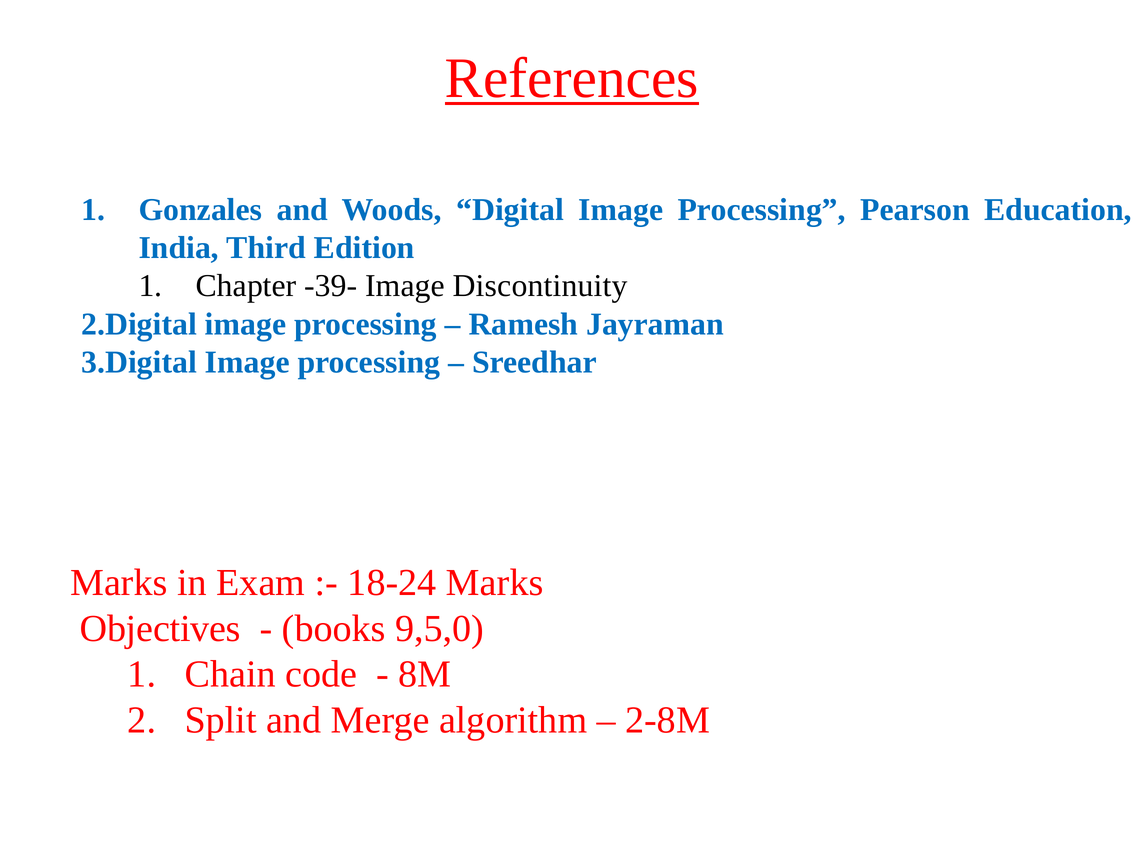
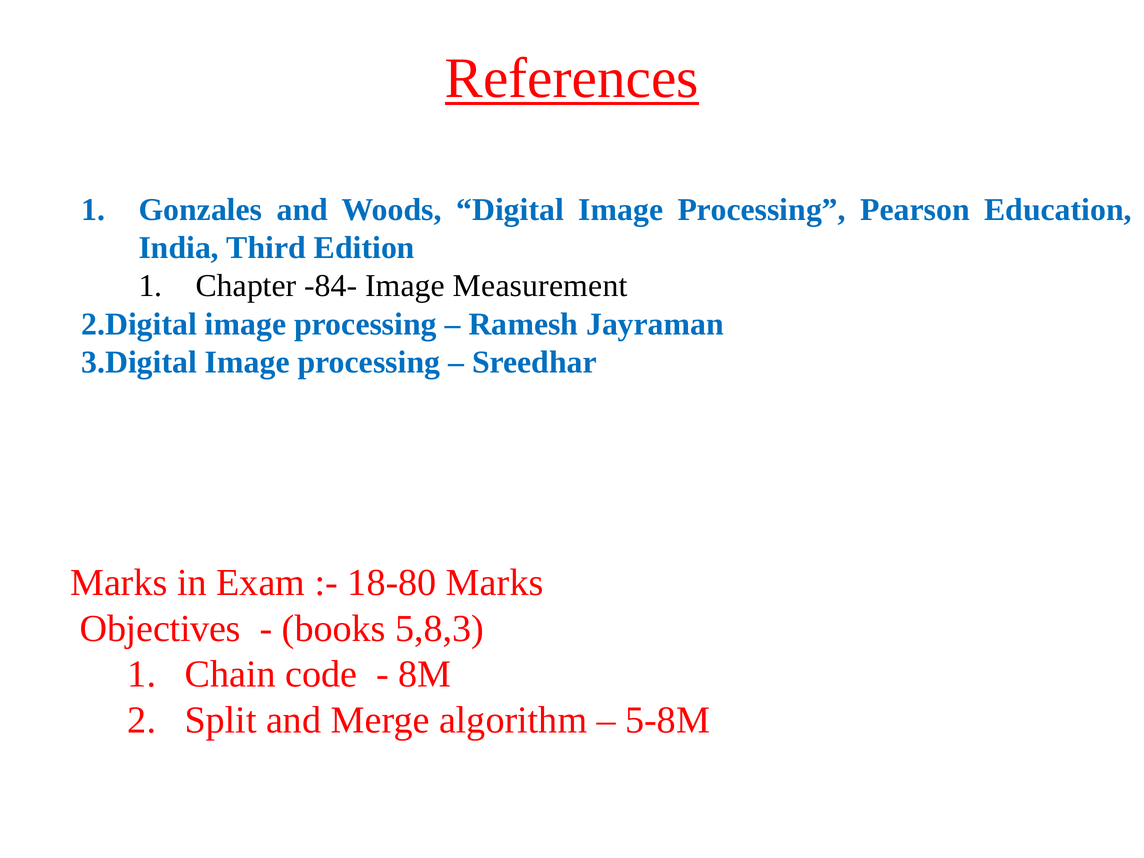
-39-: -39- -> -84-
Discontinuity: Discontinuity -> Measurement
18-24: 18-24 -> 18-80
9,5,0: 9,5,0 -> 5,8,3
2-8M: 2-8M -> 5-8M
